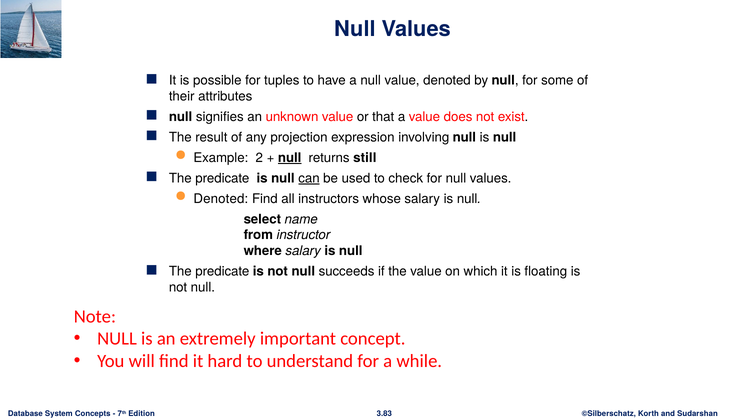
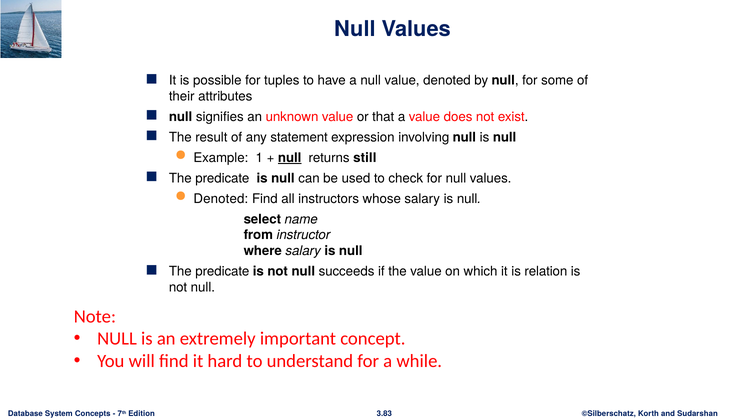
projection: projection -> statement
2: 2 -> 1
can underline: present -> none
floating: floating -> relation
